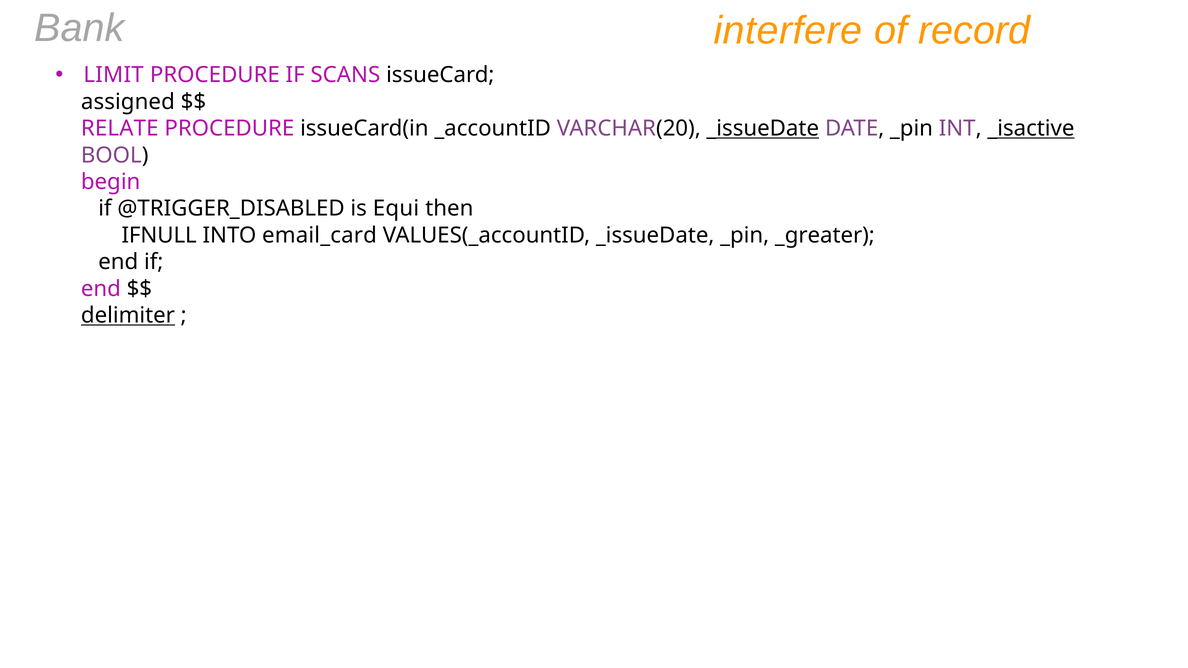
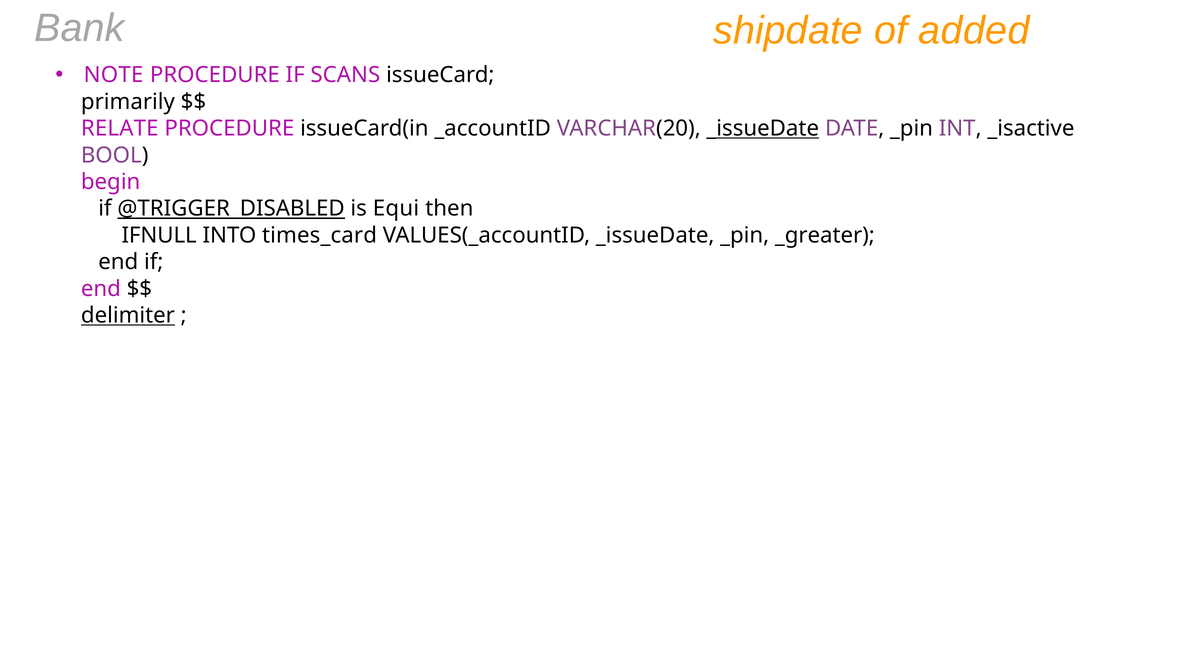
interfere: interfere -> shipdate
record: record -> added
LIMIT: LIMIT -> NOTE
assigned: assigned -> primarily
_isactive underline: present -> none
@TRIGGER_DISABLED underline: none -> present
email_card: email_card -> times_card
